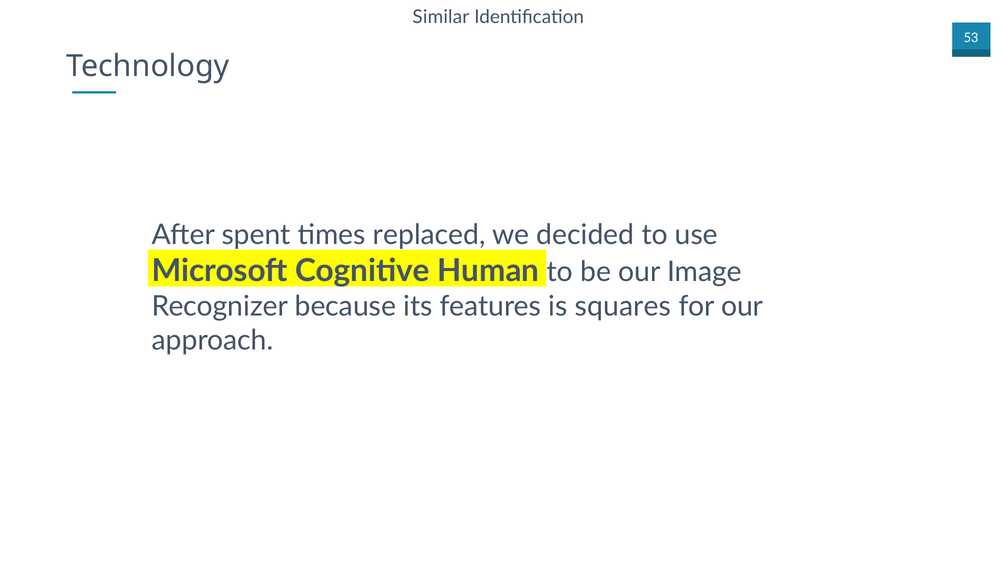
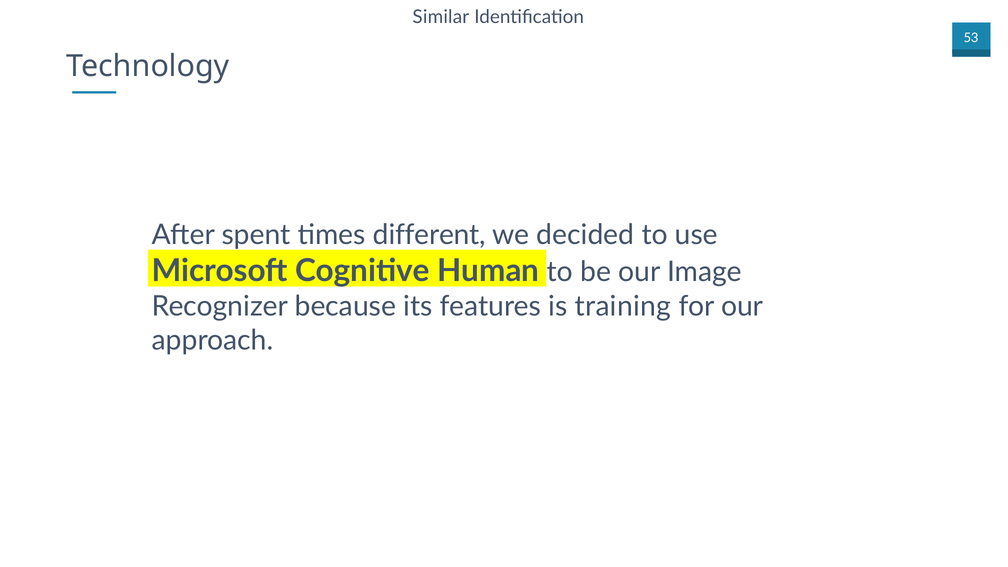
replaced: replaced -> different
squares: squares -> training
